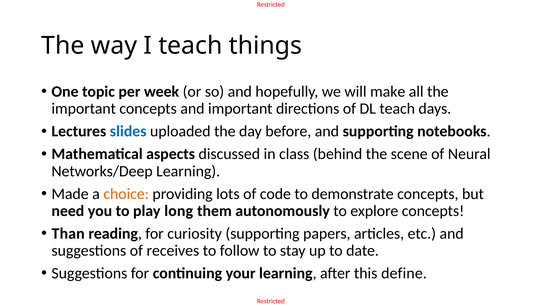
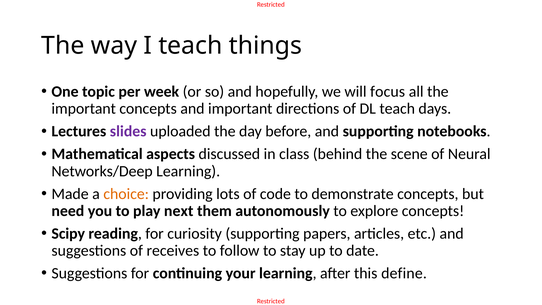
make: make -> focus
slides colour: blue -> purple
long: long -> next
Than: Than -> Scipy
